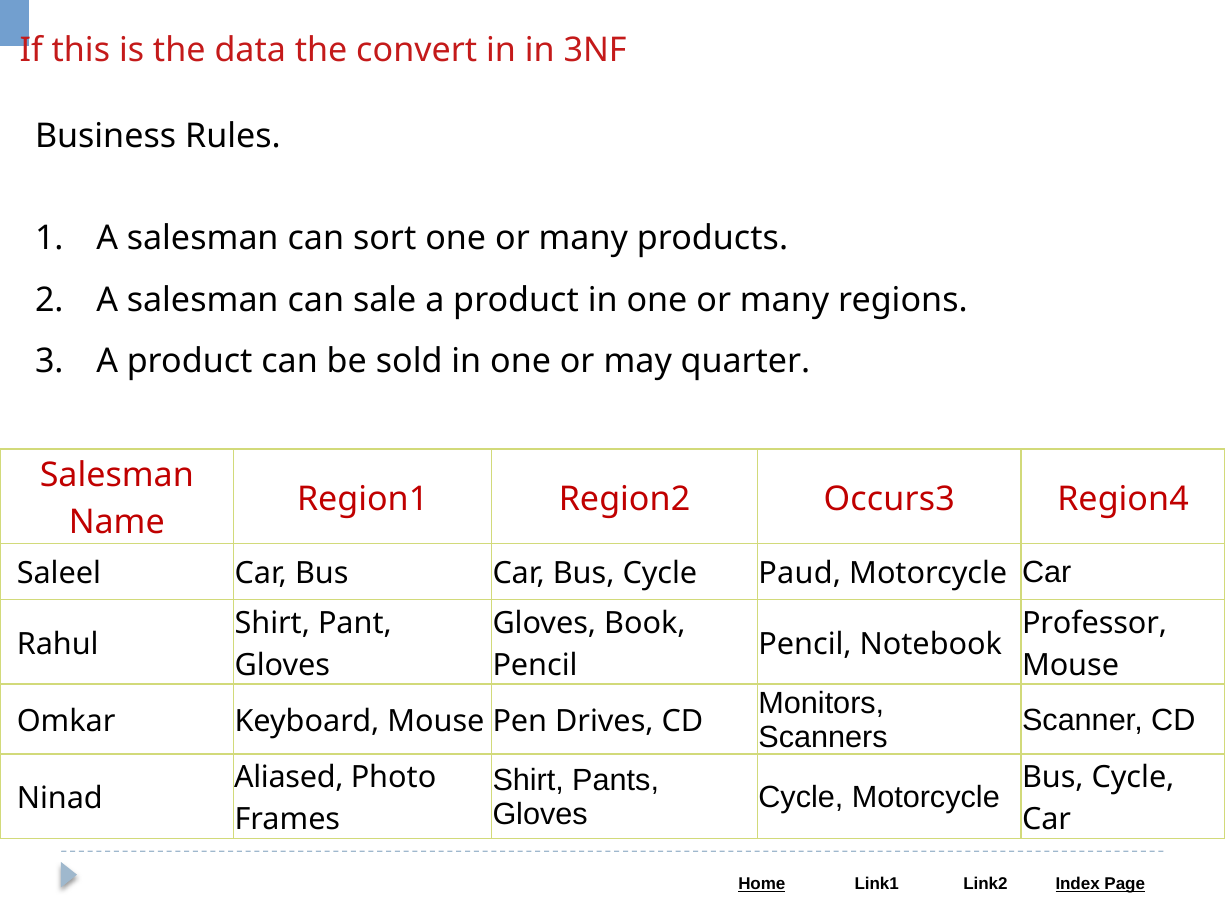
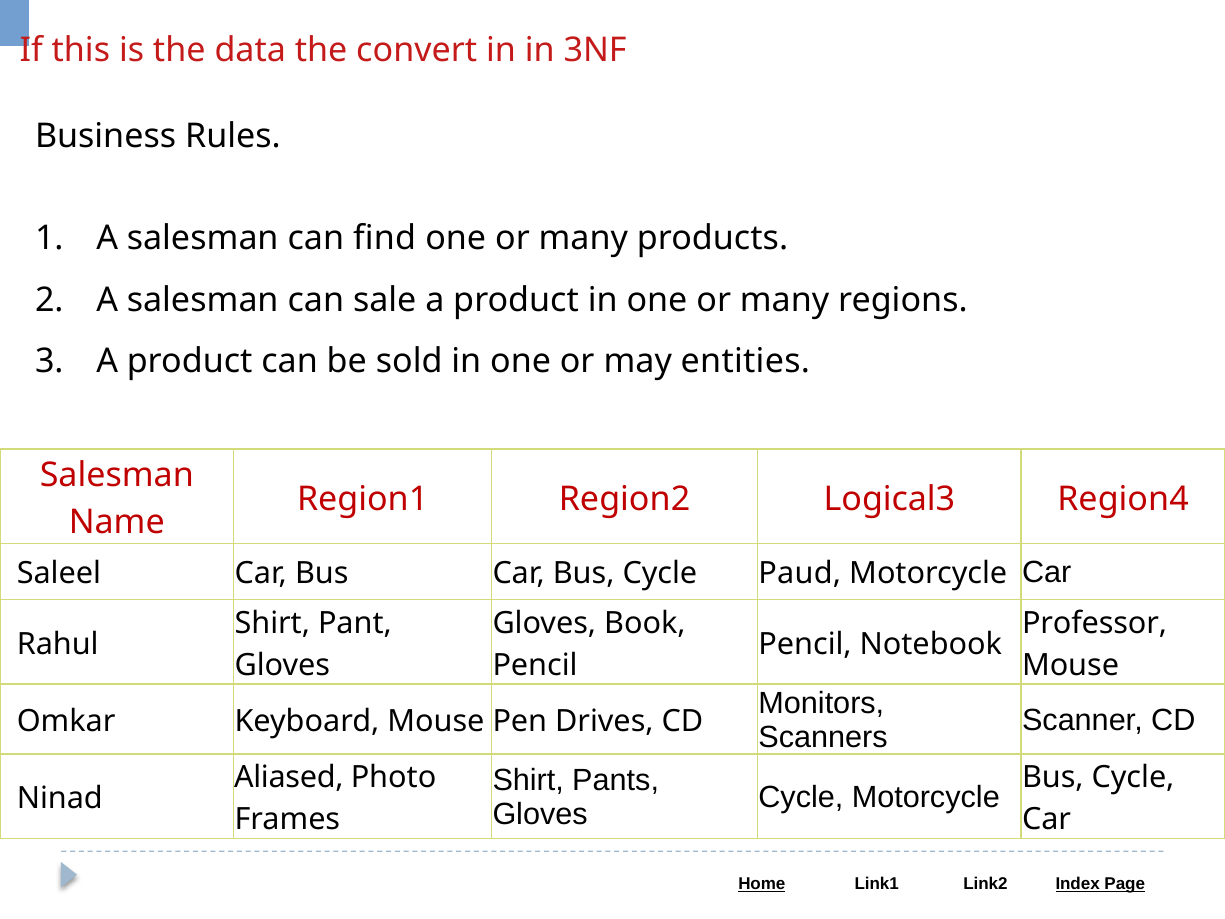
sort: sort -> find
quarter: quarter -> entities
Occurs3: Occurs3 -> Logical3
